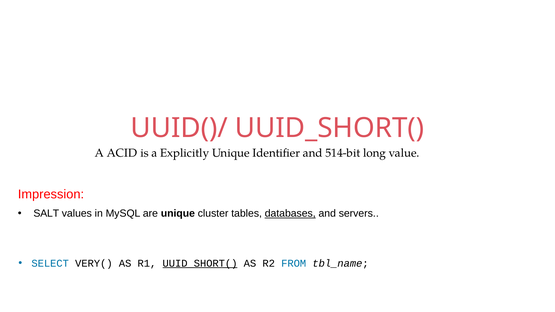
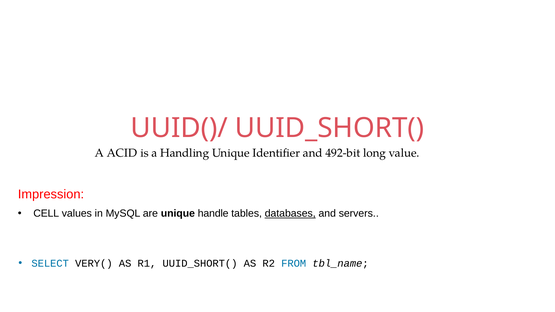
Explicitly: Explicitly -> Handling
514-bit: 514-bit -> 492-bit
SALT: SALT -> CELL
cluster: cluster -> handle
UUID_SHORT( at (200, 263) underline: present -> none
